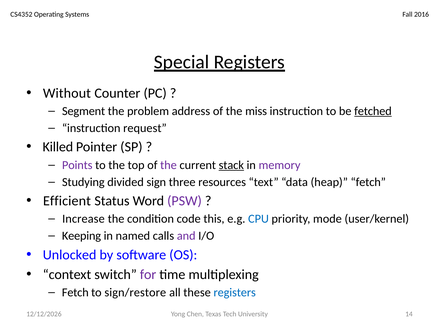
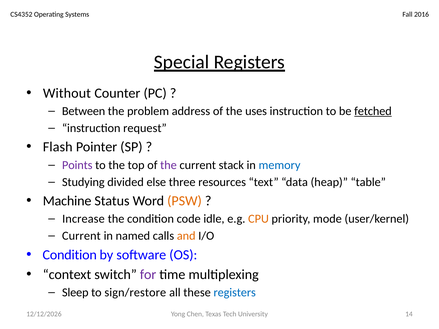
Segment: Segment -> Between
miss: miss -> uses
Killed: Killed -> Flash
stack underline: present -> none
memory colour: purple -> blue
sign: sign -> else
heap fetch: fetch -> table
Efficient: Efficient -> Machine
PSW colour: purple -> orange
this: this -> idle
CPU colour: blue -> orange
Keeping at (82, 236): Keeping -> Current
and colour: purple -> orange
Unlocked at (70, 255): Unlocked -> Condition
Fetch at (75, 293): Fetch -> Sleep
